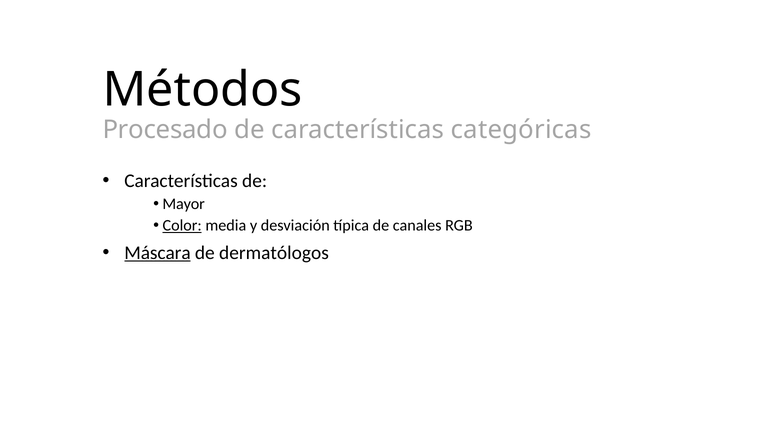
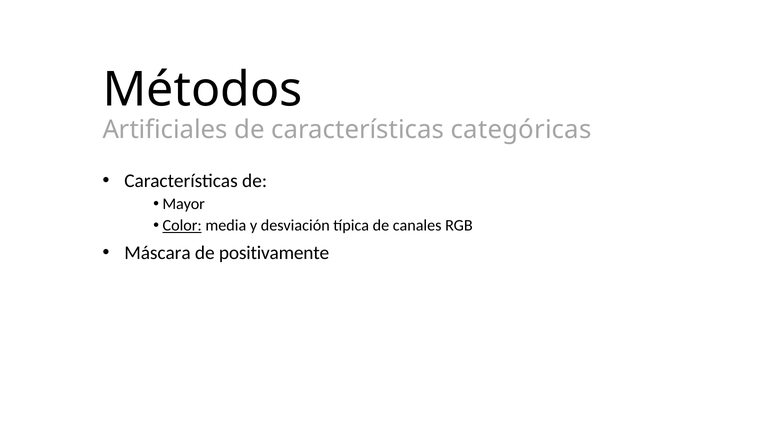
Procesado: Procesado -> Artificiales
Máscara underline: present -> none
dermatólogos: dermatólogos -> positivamente
